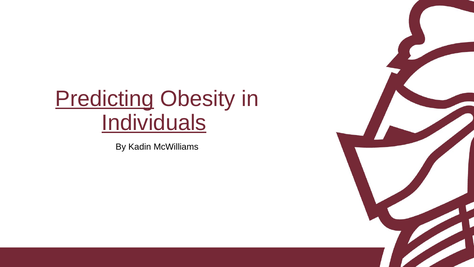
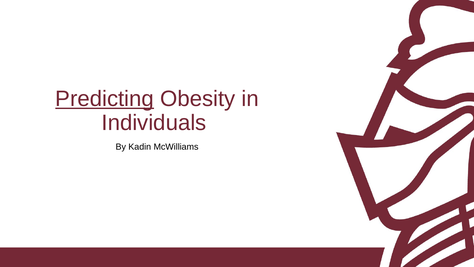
Individuals underline: present -> none
